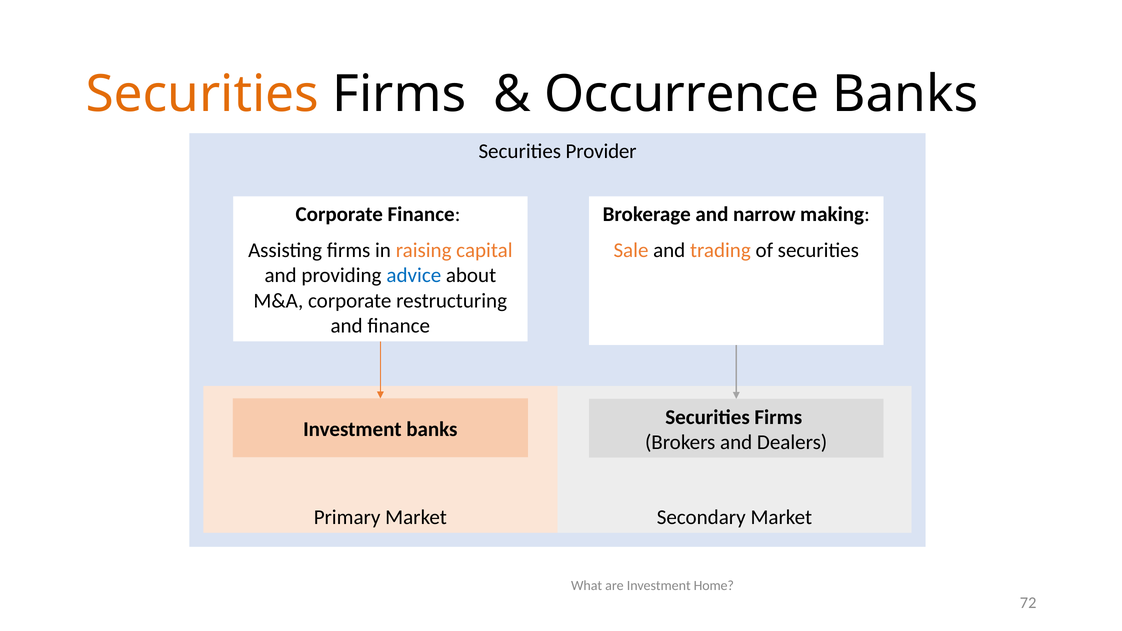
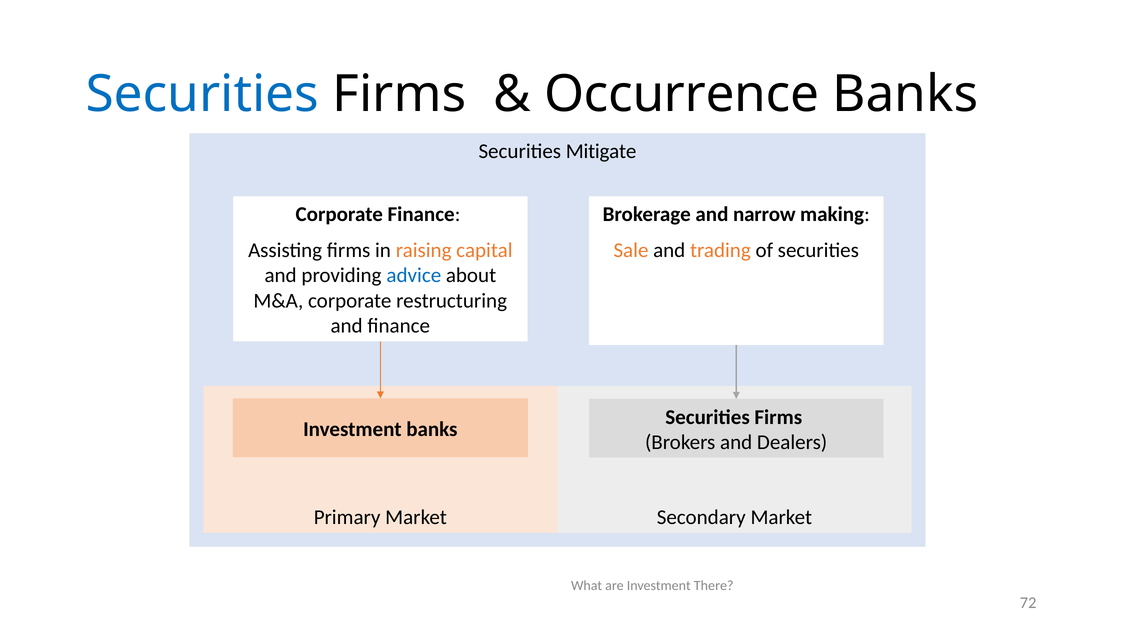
Securities at (202, 94) colour: orange -> blue
Provider: Provider -> Mitigate
Home: Home -> There
